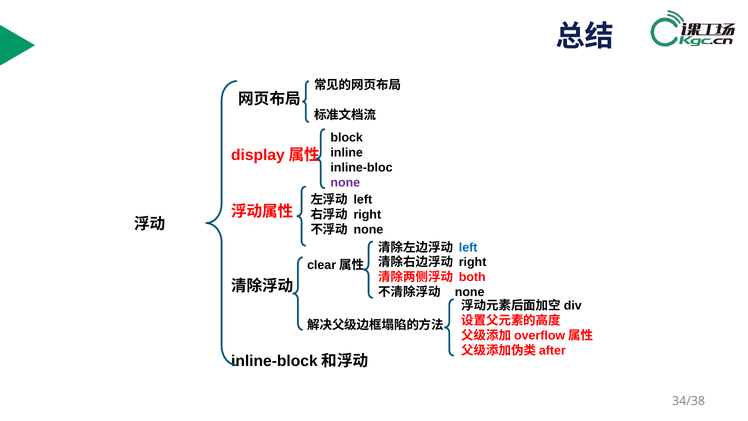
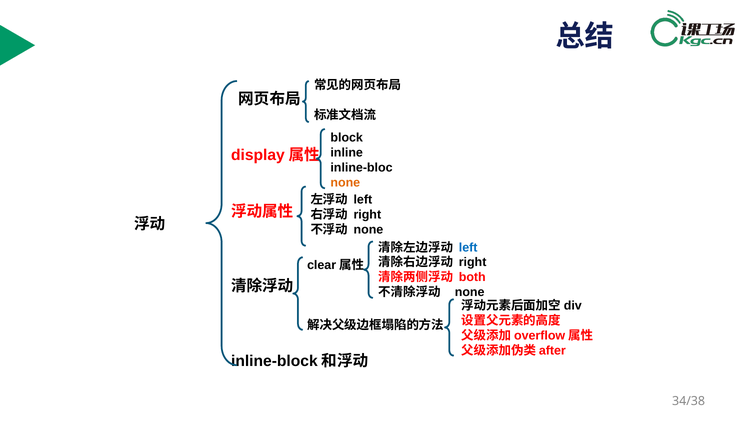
none at (345, 183) colour: purple -> orange
